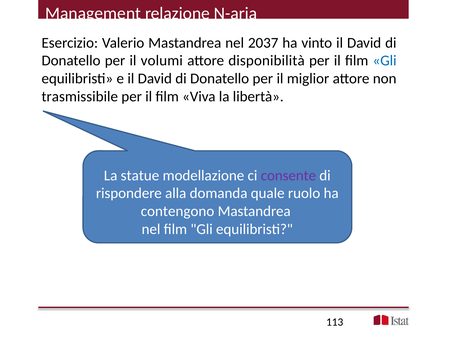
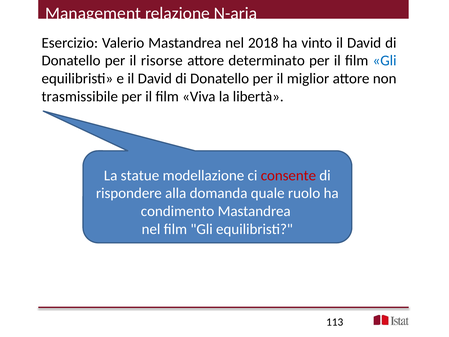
2037: 2037 -> 2018
volumi: volumi -> risorse
disponibilità: disponibilità -> determinato
consente colour: purple -> red
contengono: contengono -> condimento
